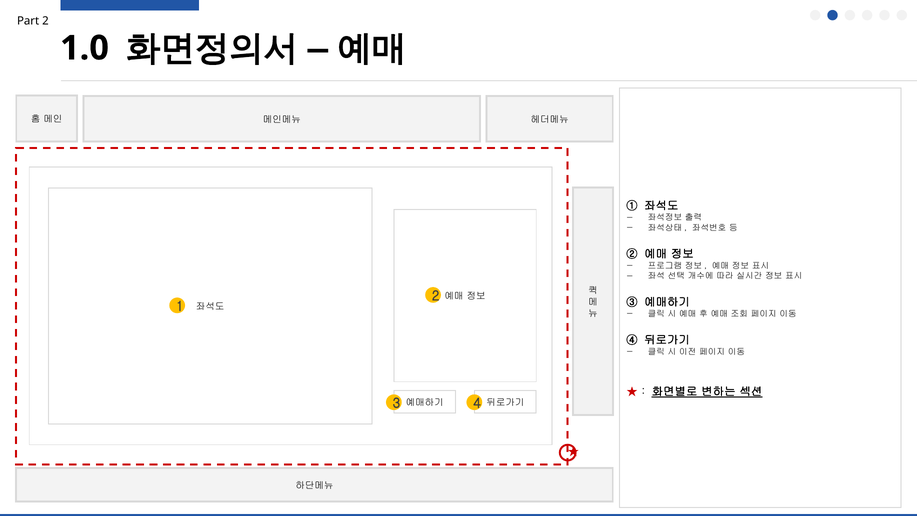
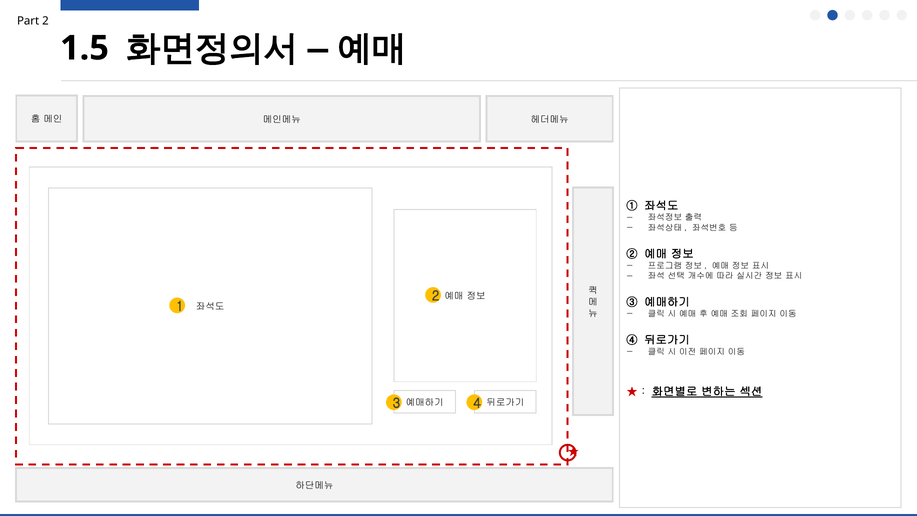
1.0: 1.0 -> 1.5
